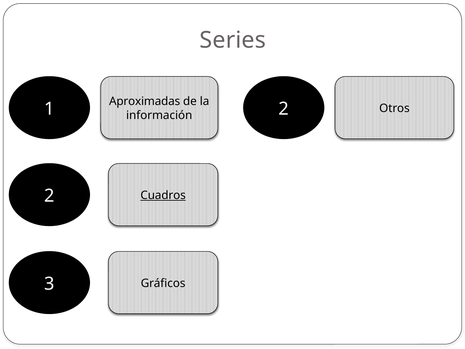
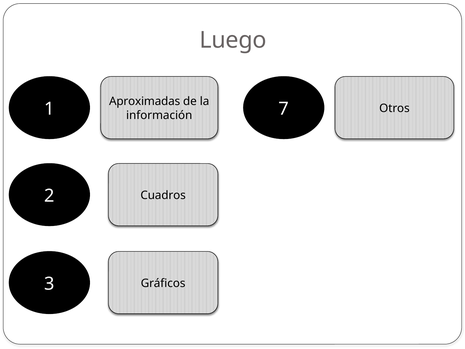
Series: Series -> Luego
información 2: 2 -> 7
Cuadros underline: present -> none
